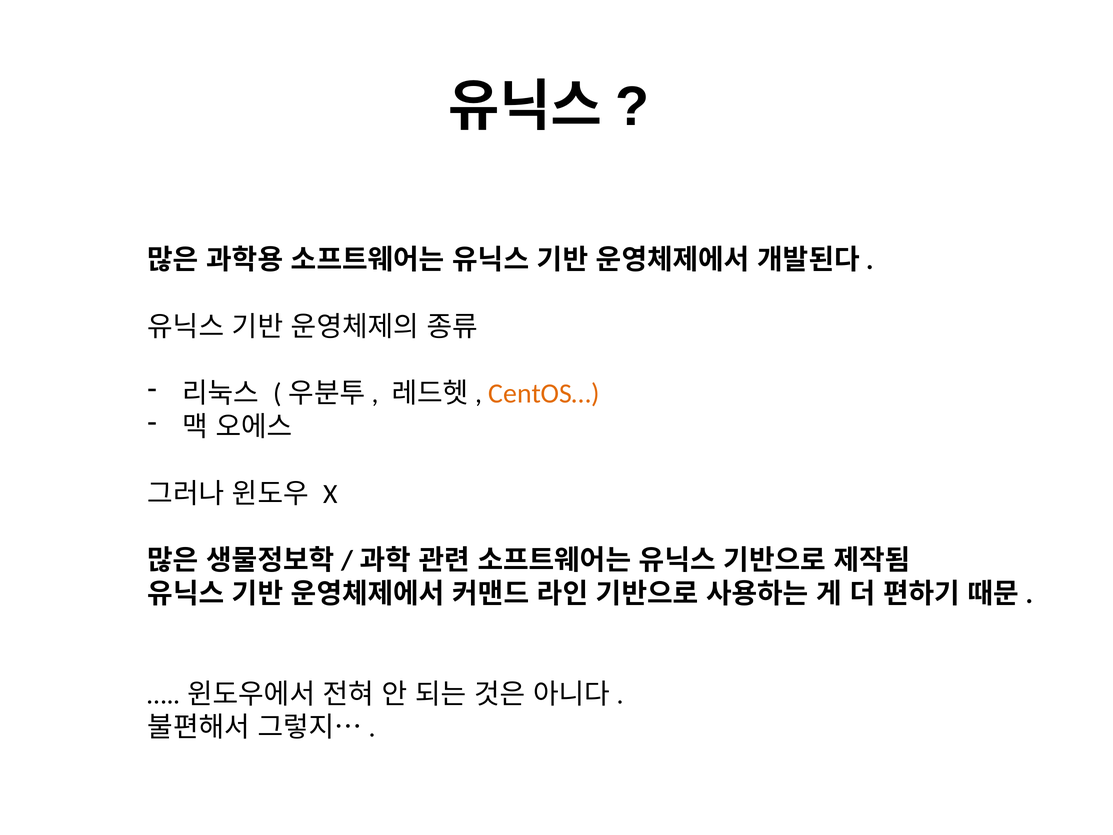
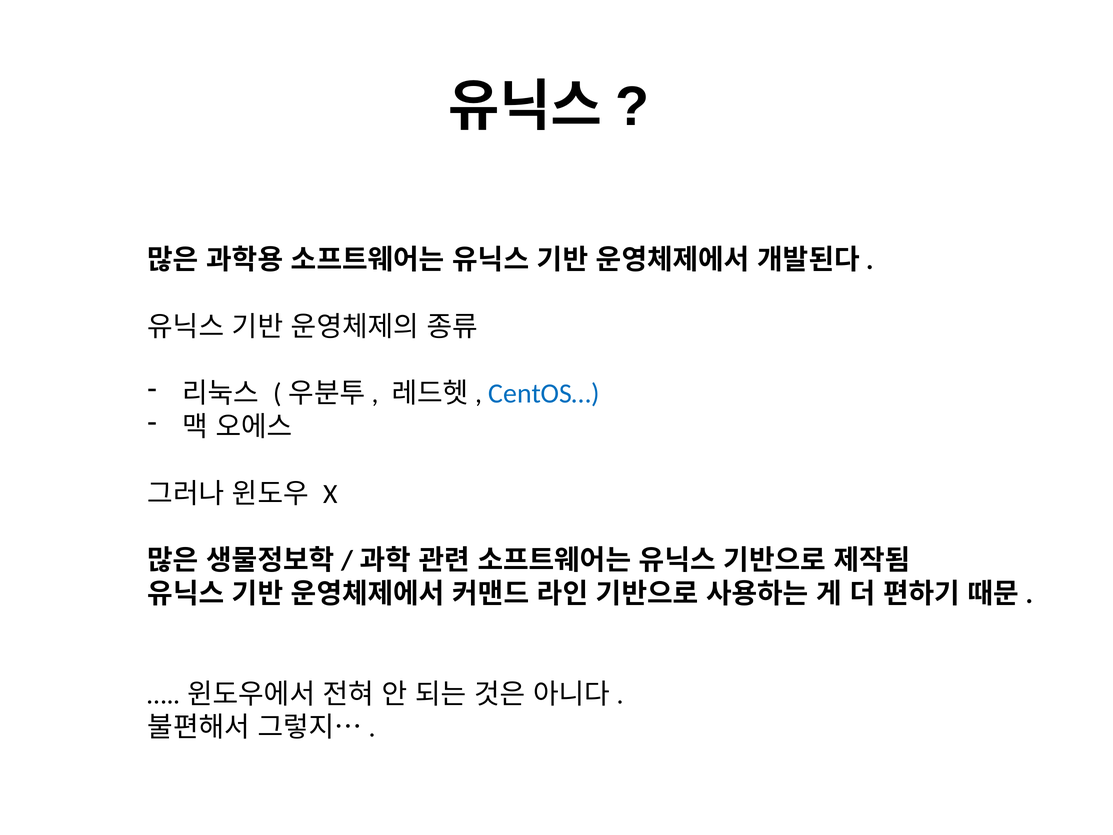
CentOS… colour: orange -> blue
